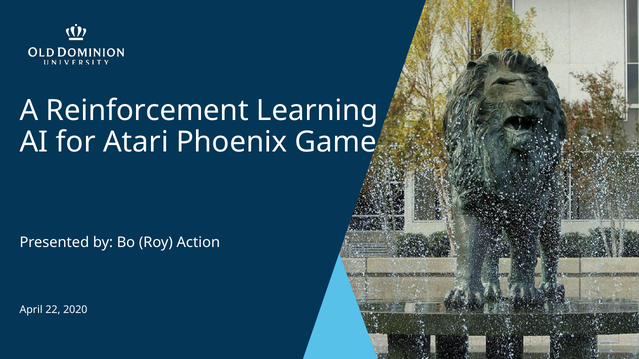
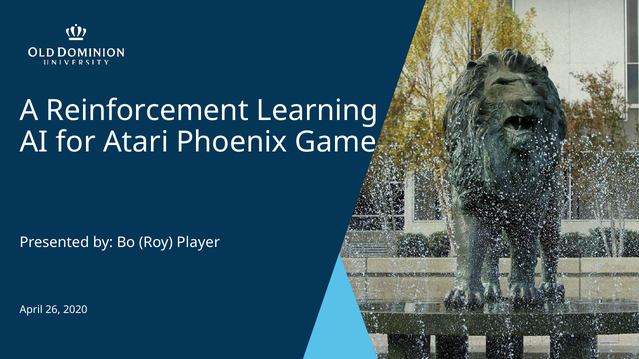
Action: Action -> Player
22: 22 -> 26
